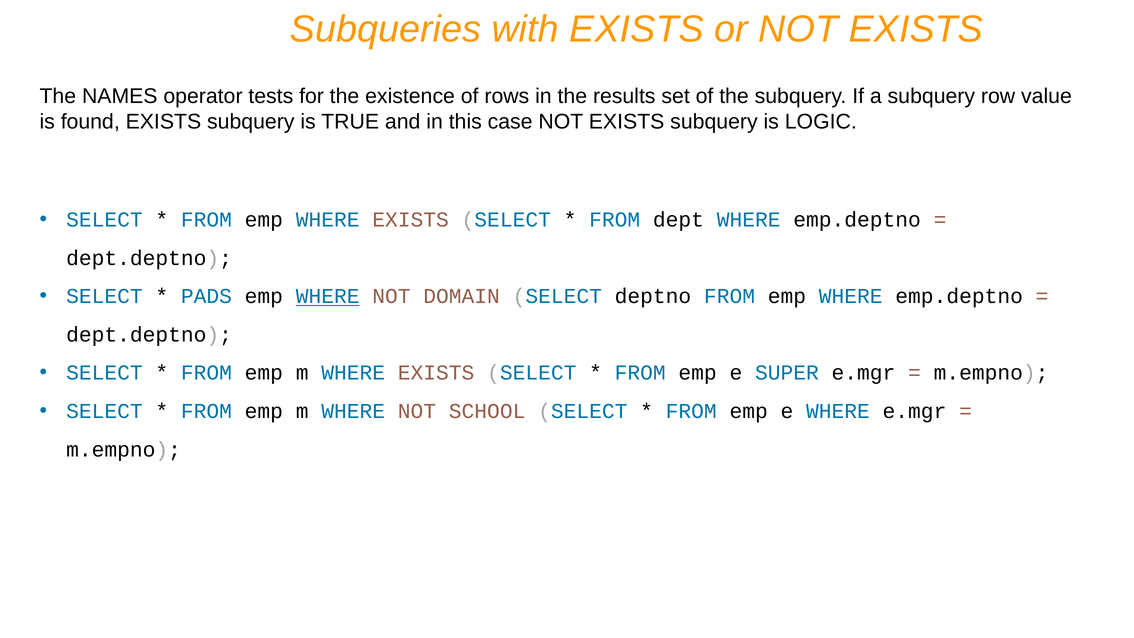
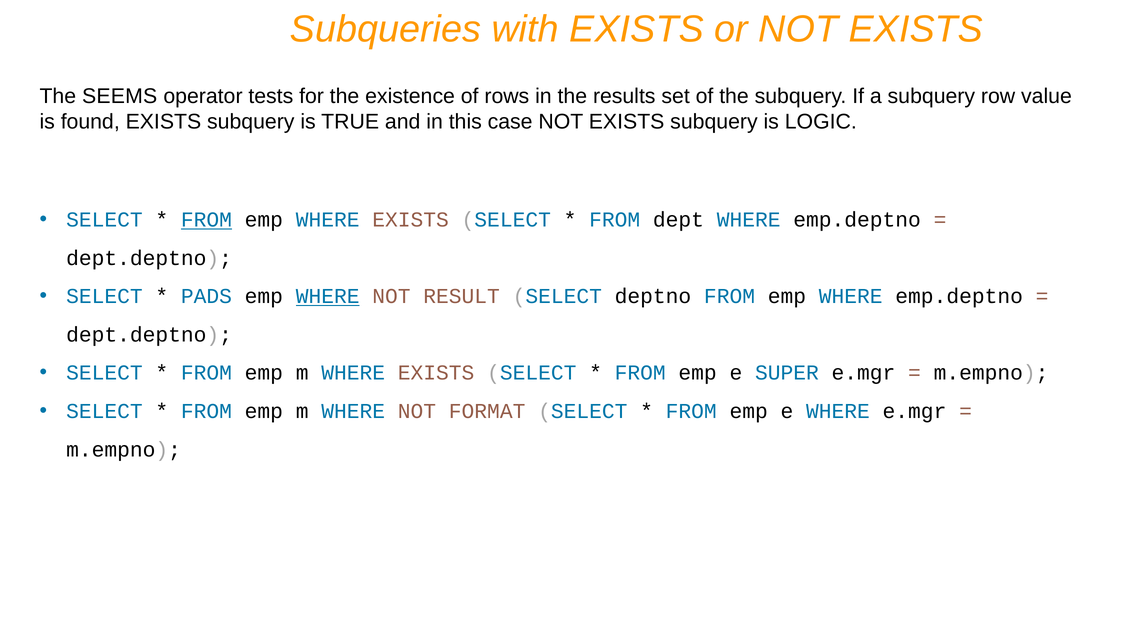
NAMES: NAMES -> SEEMS
FROM at (206, 220) underline: none -> present
DOMAIN: DOMAIN -> RESULT
SCHOOL: SCHOOL -> FORMAT
